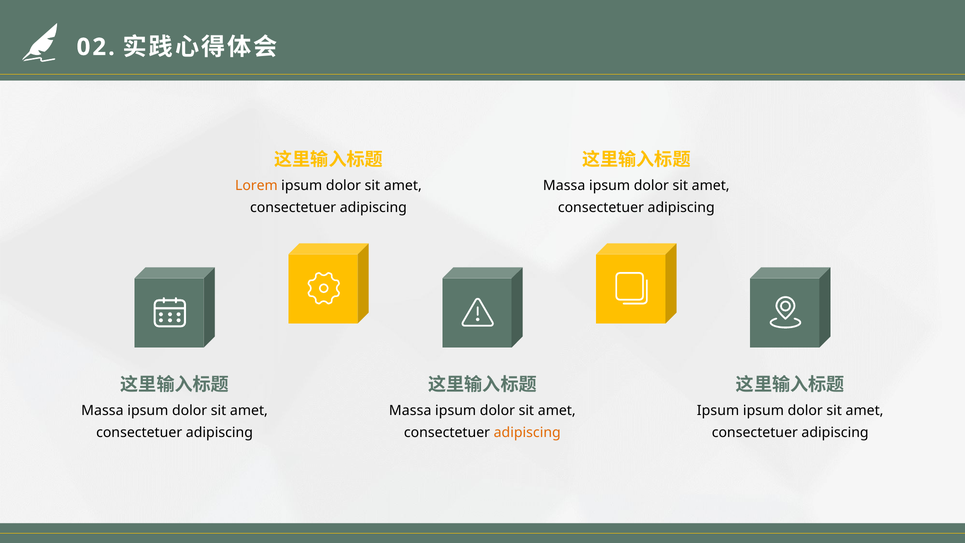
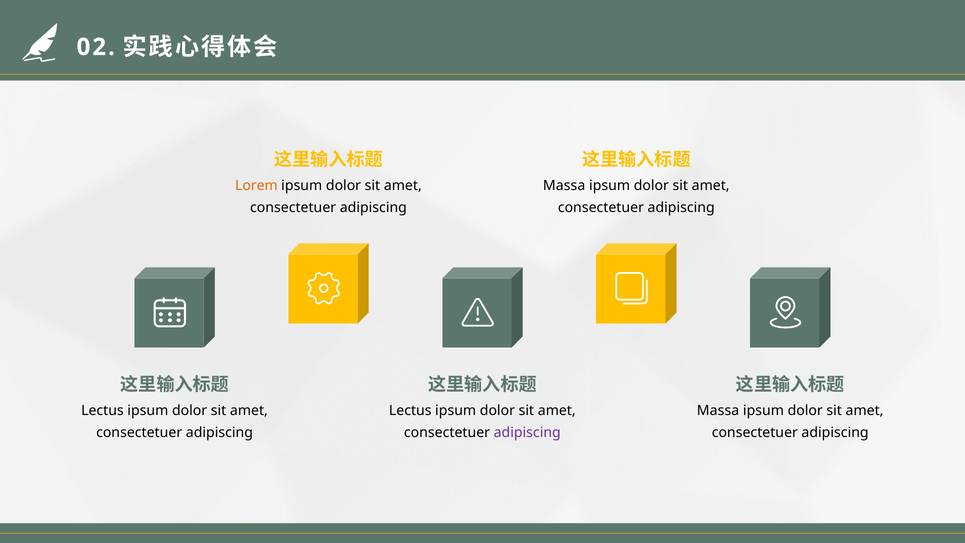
Massa at (102, 410): Massa -> Lectus
Massa at (410, 410): Massa -> Lectus
Ipsum at (718, 410): Ipsum -> Massa
adipiscing at (527, 432) colour: orange -> purple
